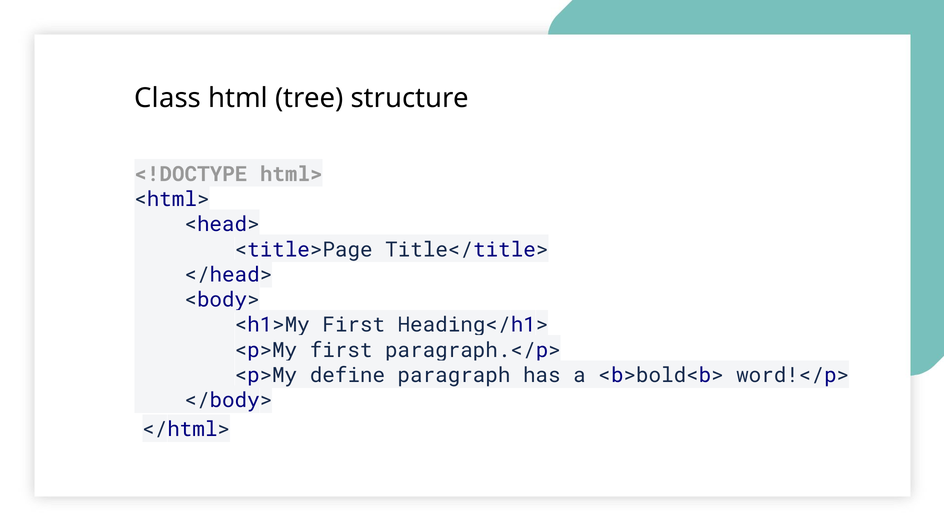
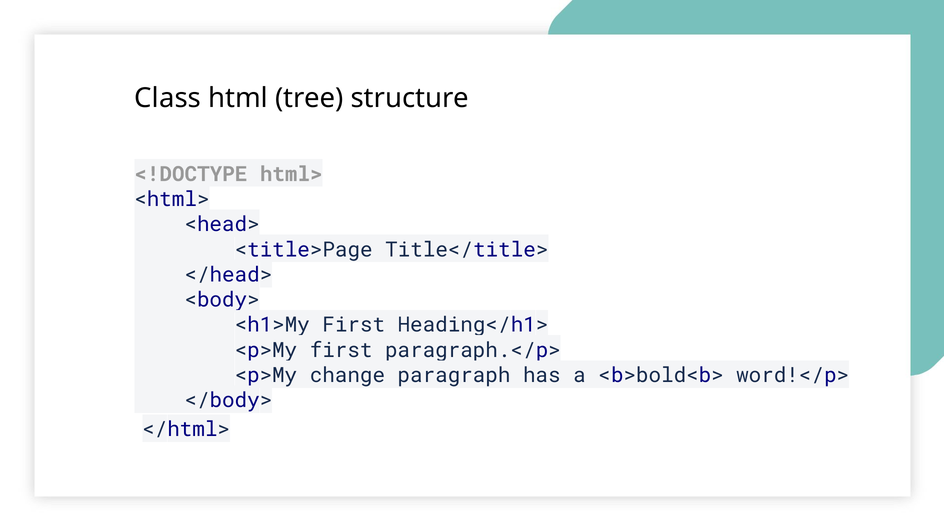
define: define -> change
